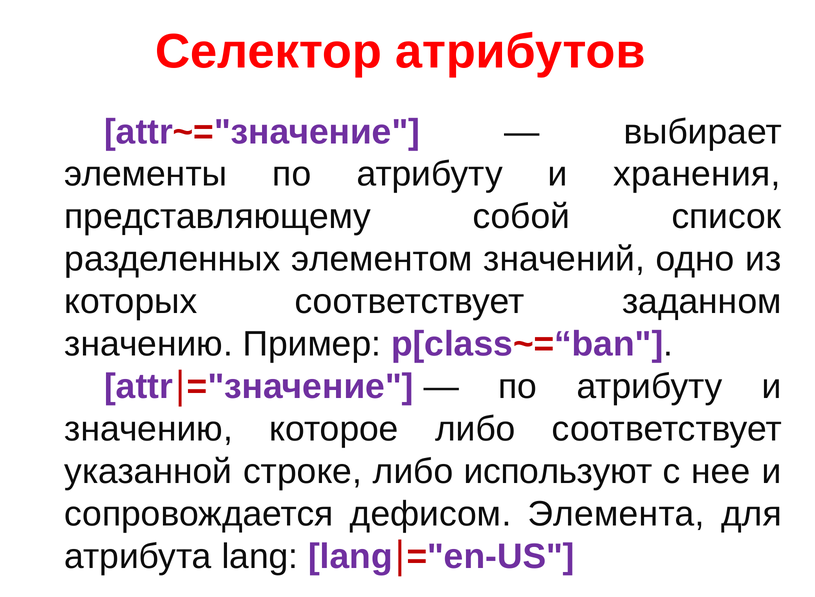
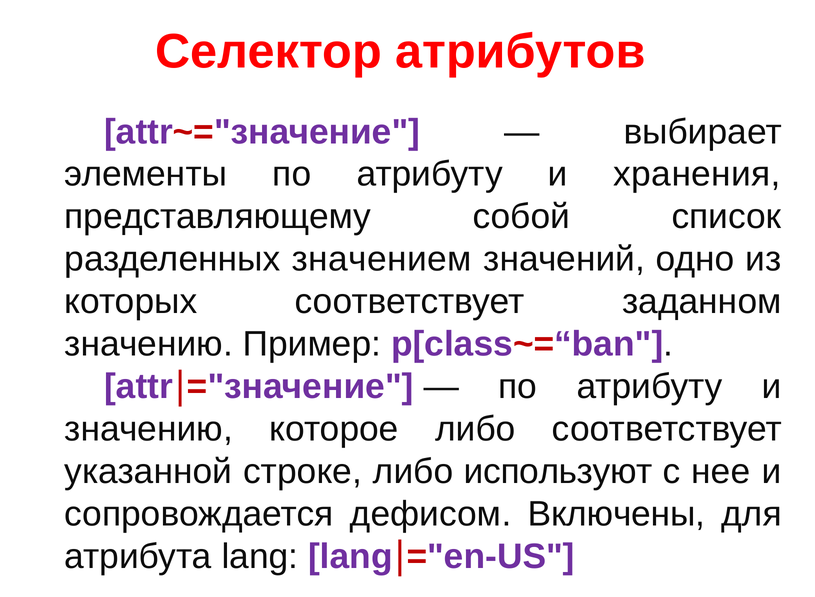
элементом: элементом -> значением
Элемента: Элемента -> Включены
